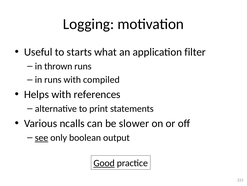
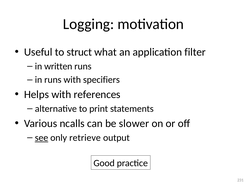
starts: starts -> struct
thrown: thrown -> written
compiled: compiled -> specifiers
boolean: boolean -> retrieve
Good underline: present -> none
